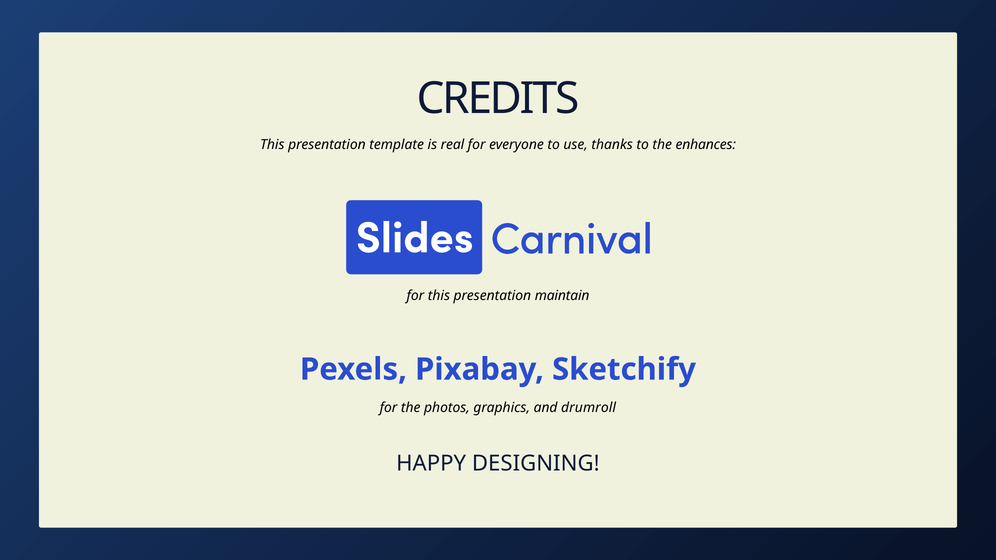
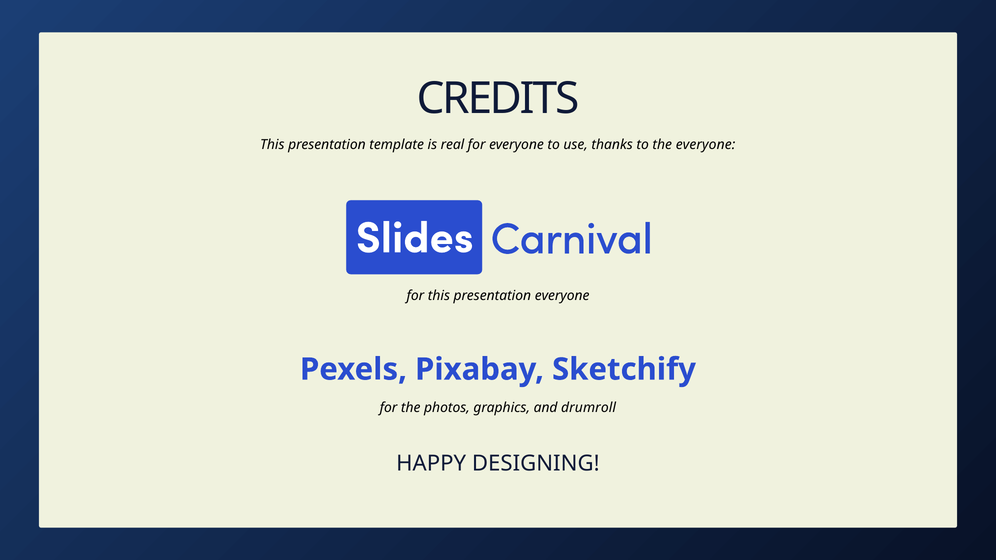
the enhances: enhances -> everyone
presentation maintain: maintain -> everyone
